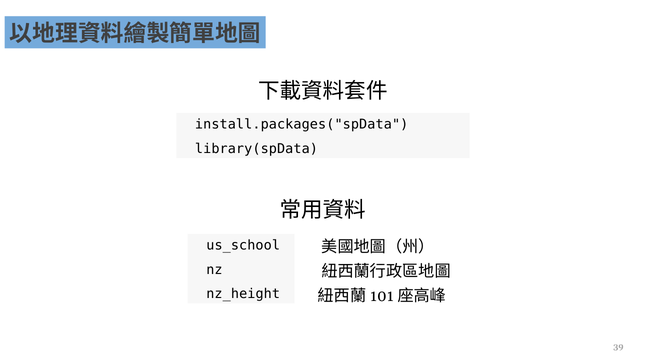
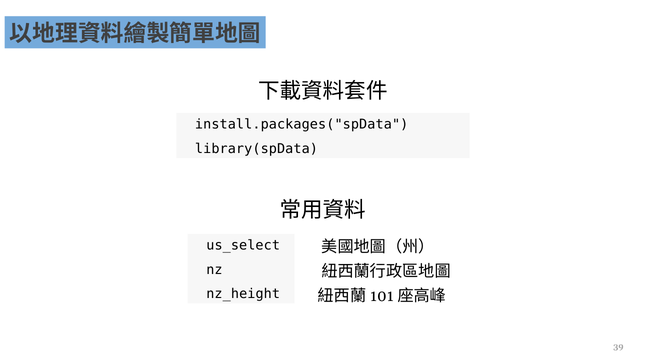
us_school: us_school -> us_select
